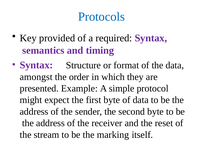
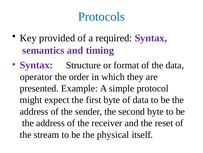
amongst: amongst -> operator
marking: marking -> physical
